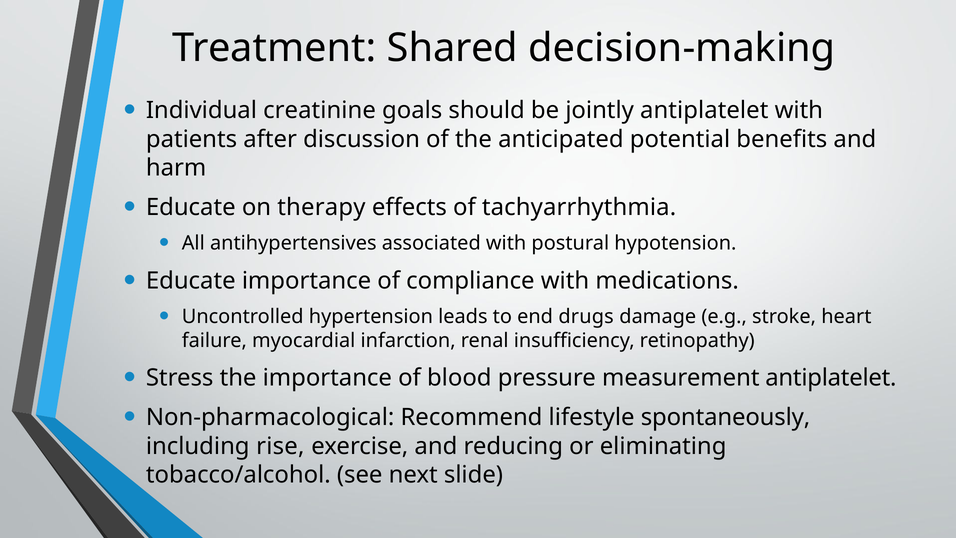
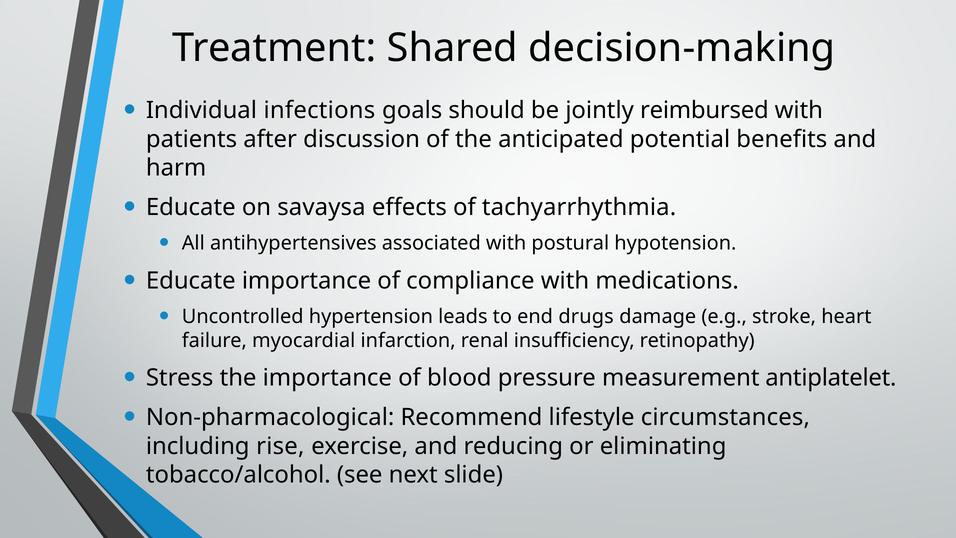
creatinine: creatinine -> infections
jointly antiplatelet: antiplatelet -> reimbursed
therapy: therapy -> savaysa
spontaneously: spontaneously -> circumstances
